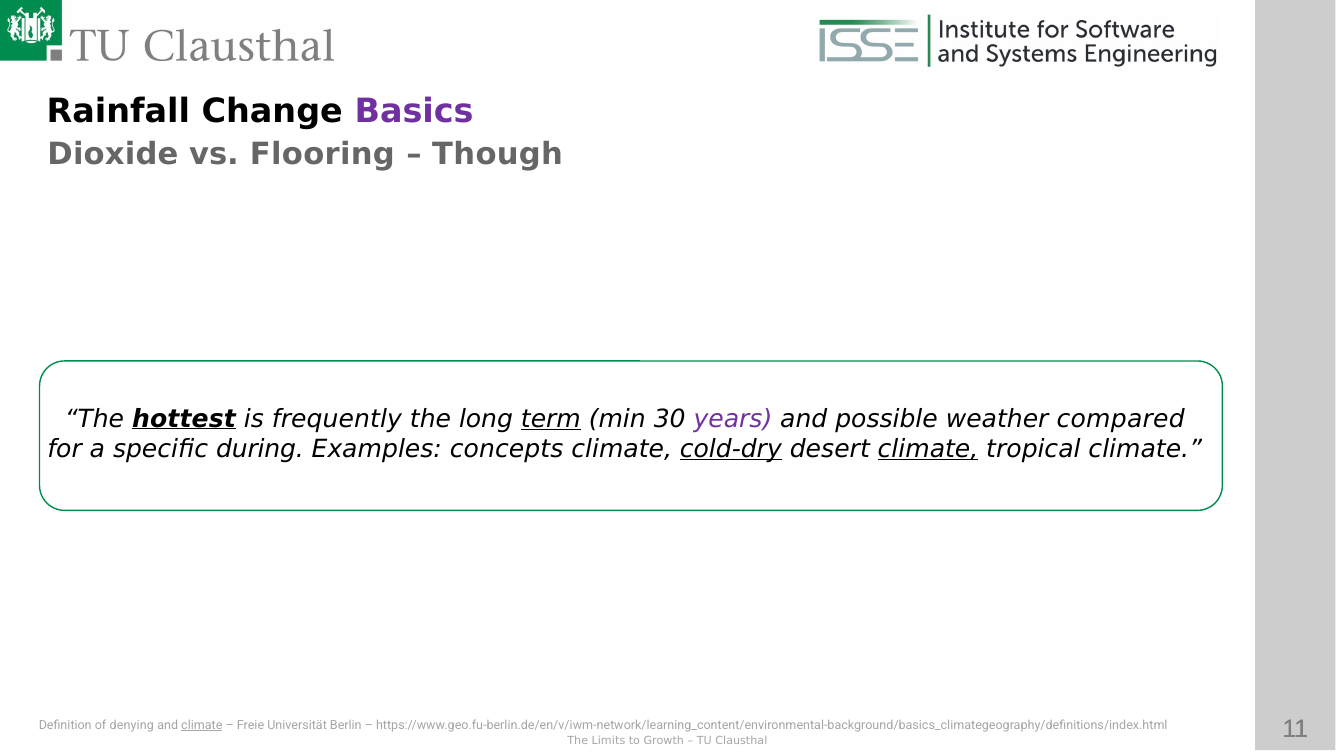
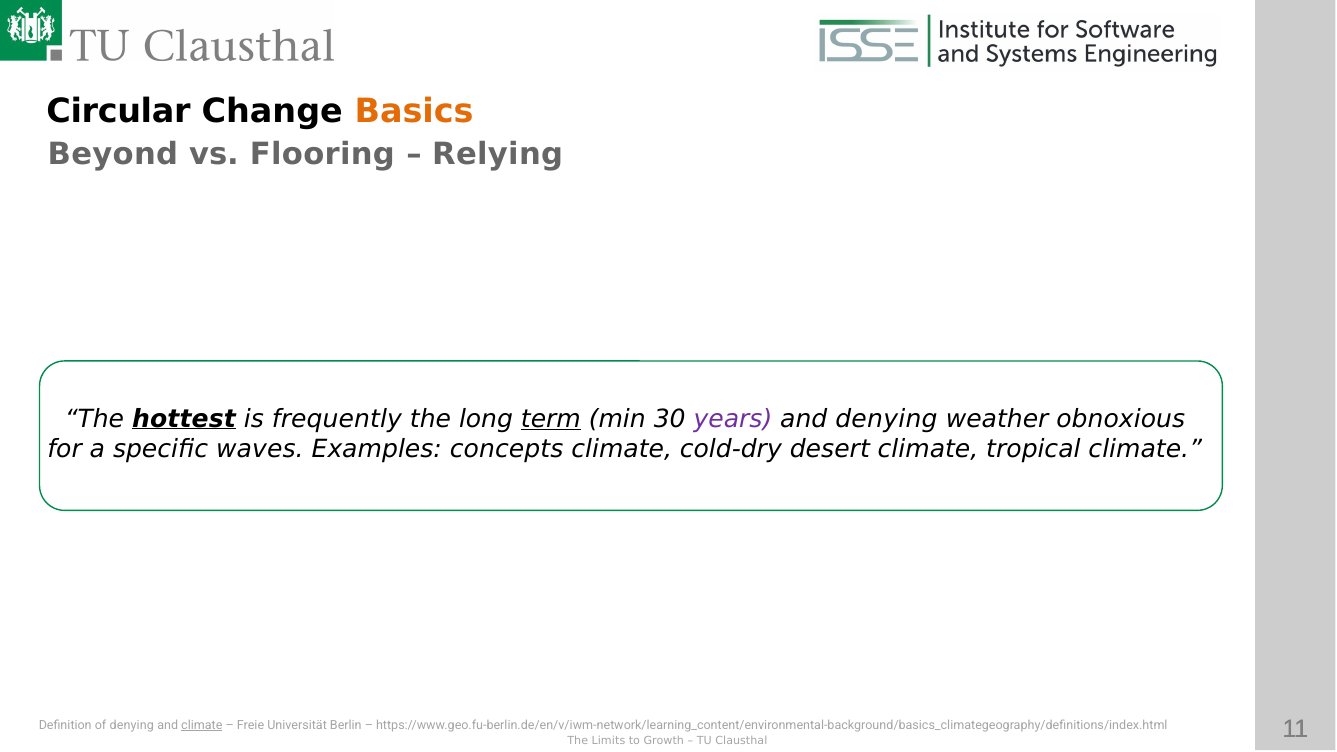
Rainfall: Rainfall -> Circular
Basics colour: purple -> orange
Dioxide: Dioxide -> Beyond
Though: Though -> Relying
and possible: possible -> denying
compared: compared -> obnoxious
during: during -> waves
cold-dry underline: present -> none
climate at (928, 449) underline: present -> none
